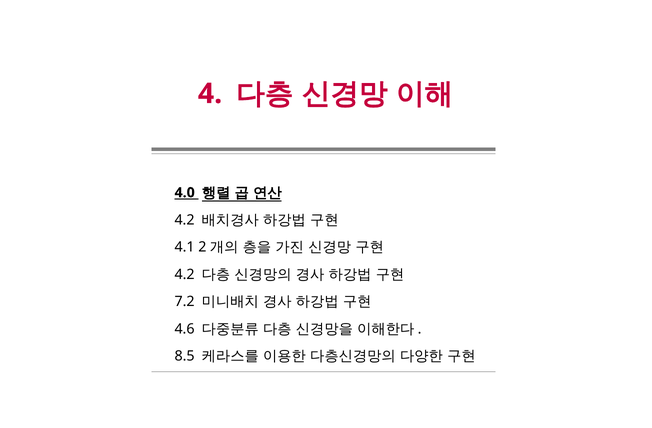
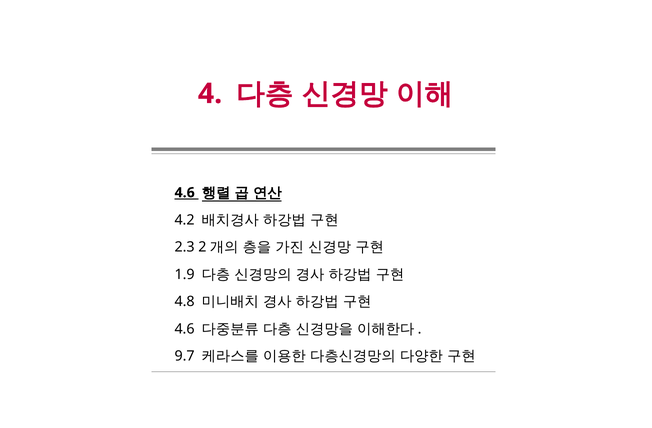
4.0 at (185, 193): 4.0 -> 4.6
4.1: 4.1 -> 2.3
4.2 at (185, 275): 4.2 -> 1.9
7.2: 7.2 -> 4.8
8.5: 8.5 -> 9.7
